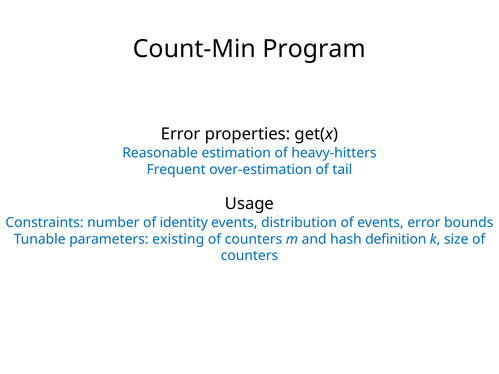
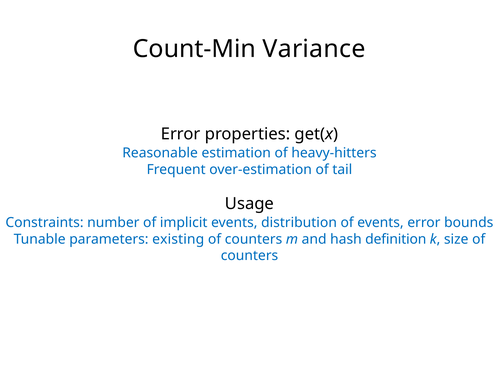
Program: Program -> Variance
identity: identity -> implicit
